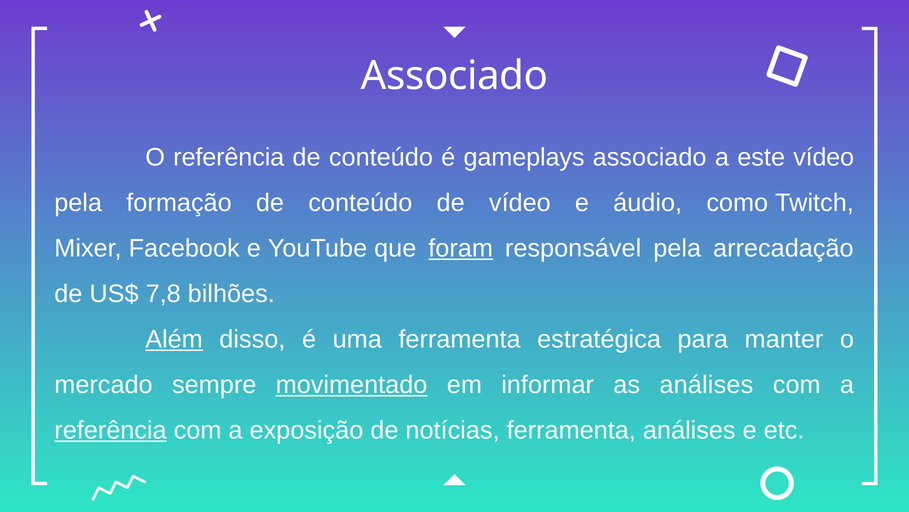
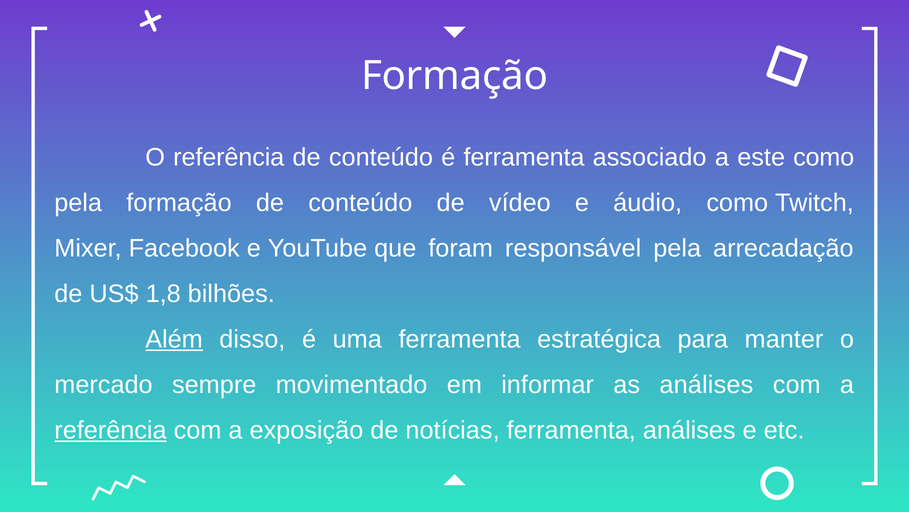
Associado at (455, 76): Associado -> Formação
é gameplays: gameplays -> ferramenta
este vídeo: vídeo -> como
foram underline: present -> none
7,8: 7,8 -> 1,8
movimentado underline: present -> none
